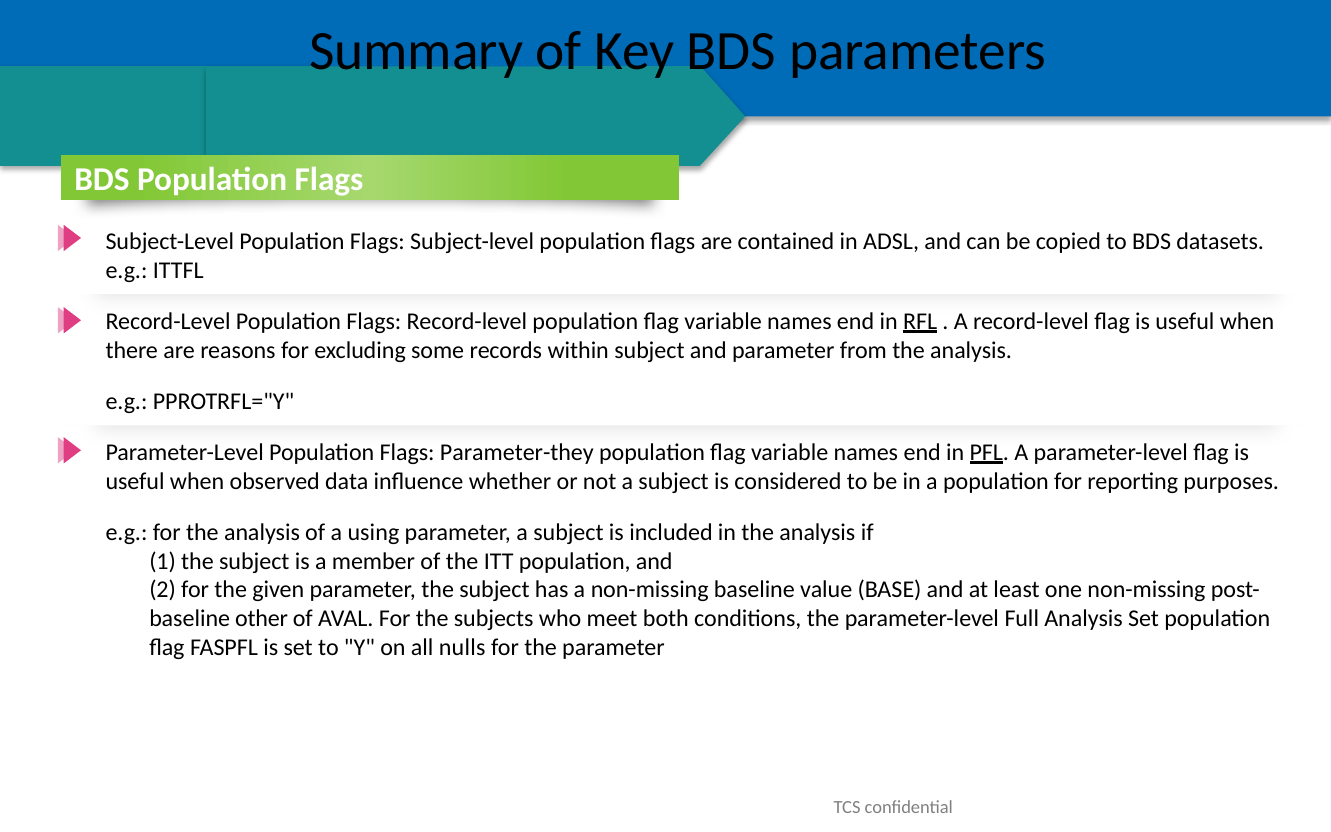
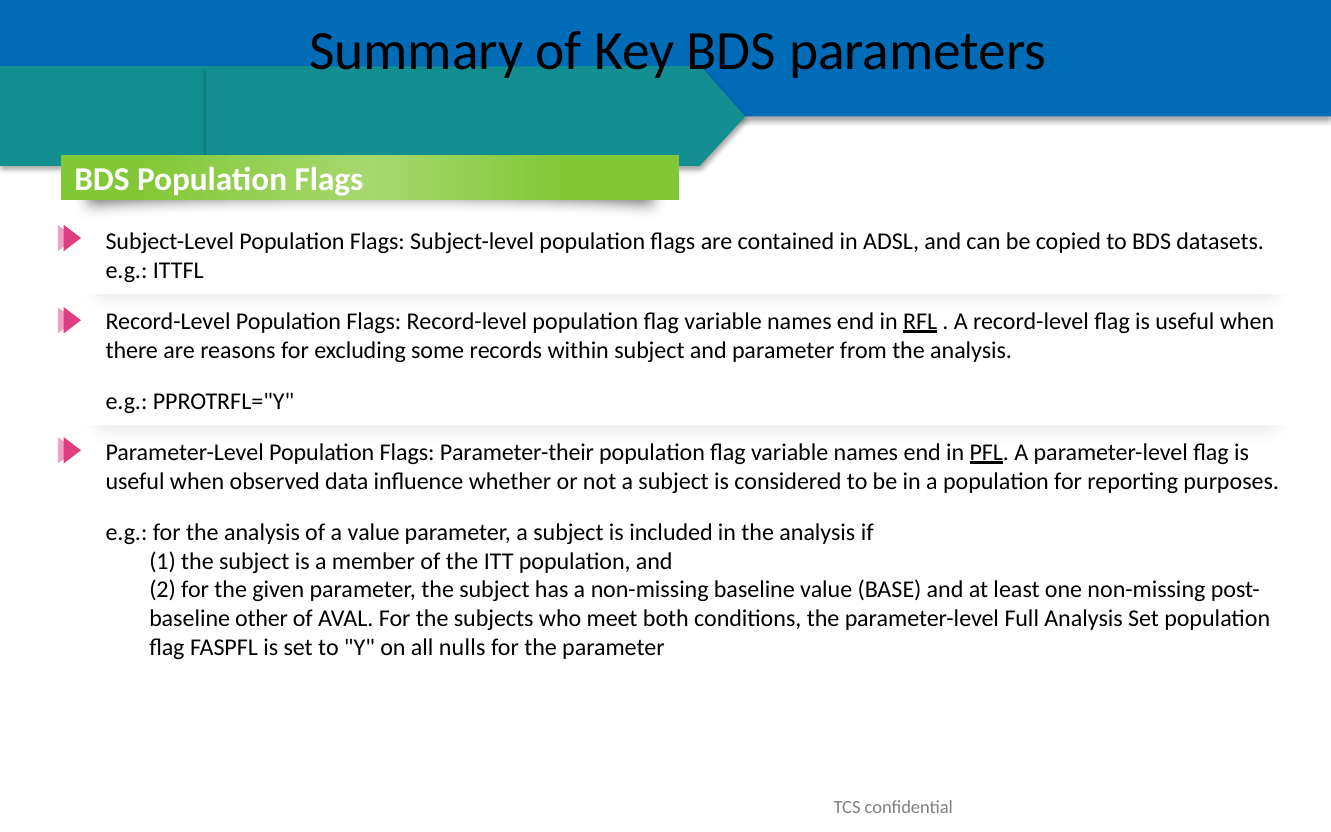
Parameter-they: Parameter-they -> Parameter-their
a using: using -> value
